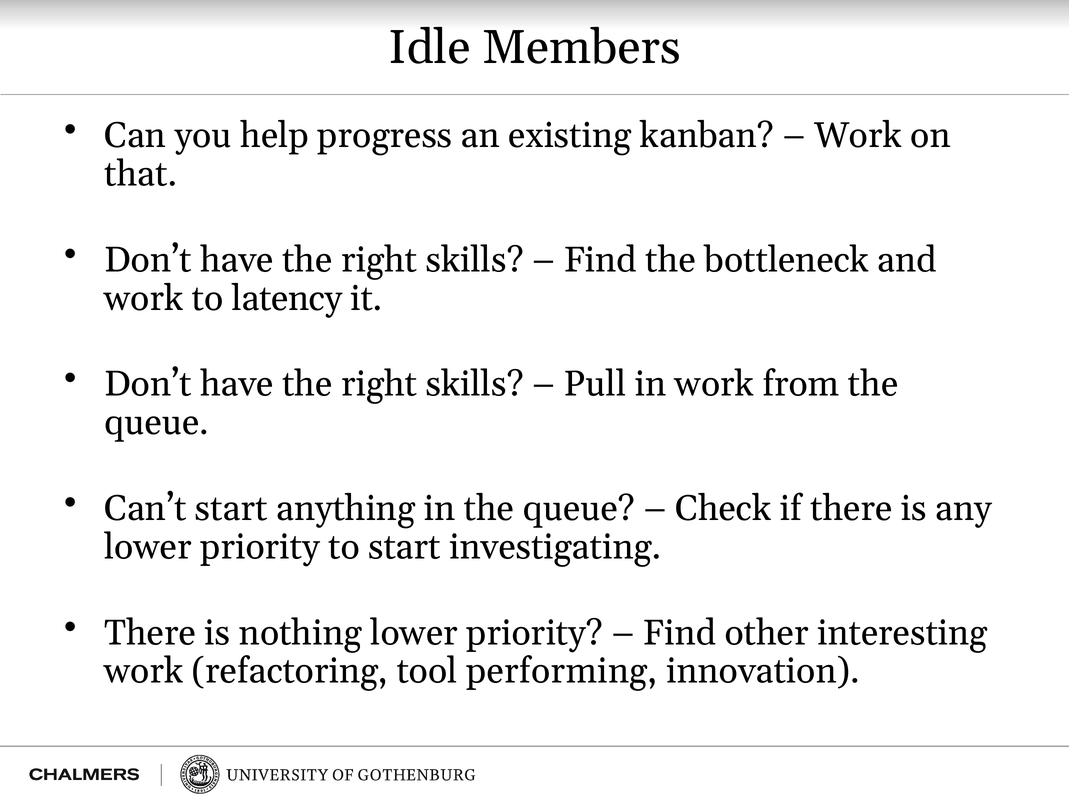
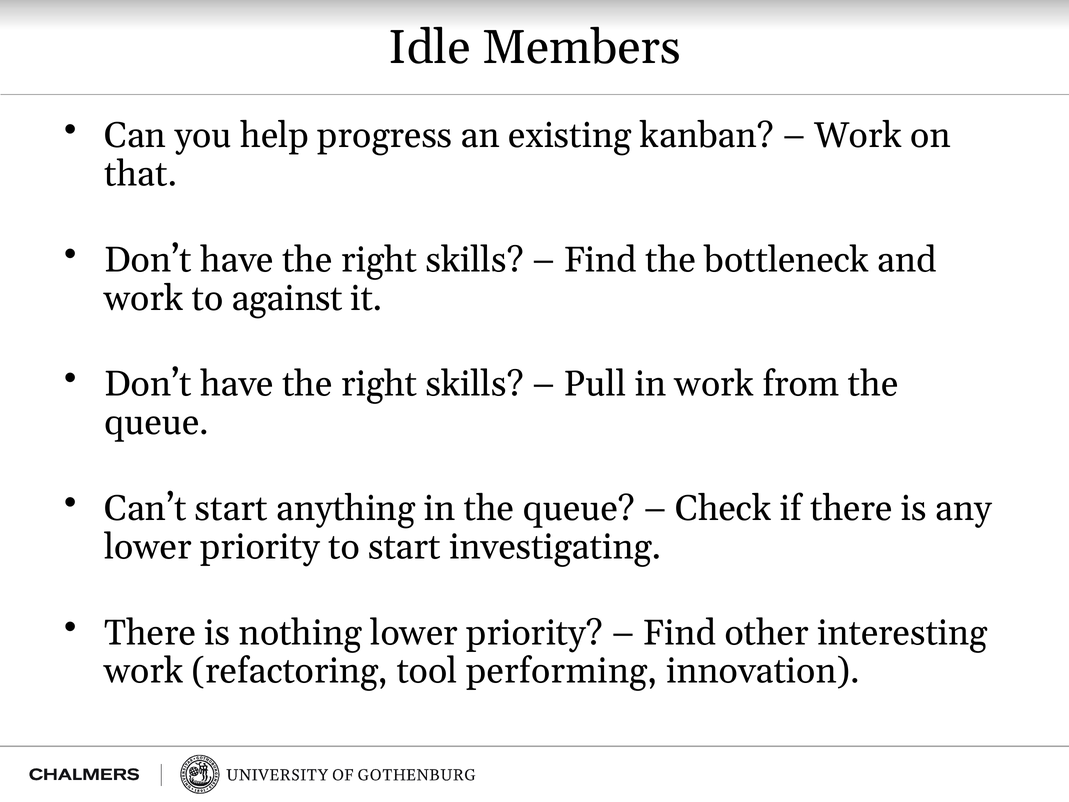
latency: latency -> against
